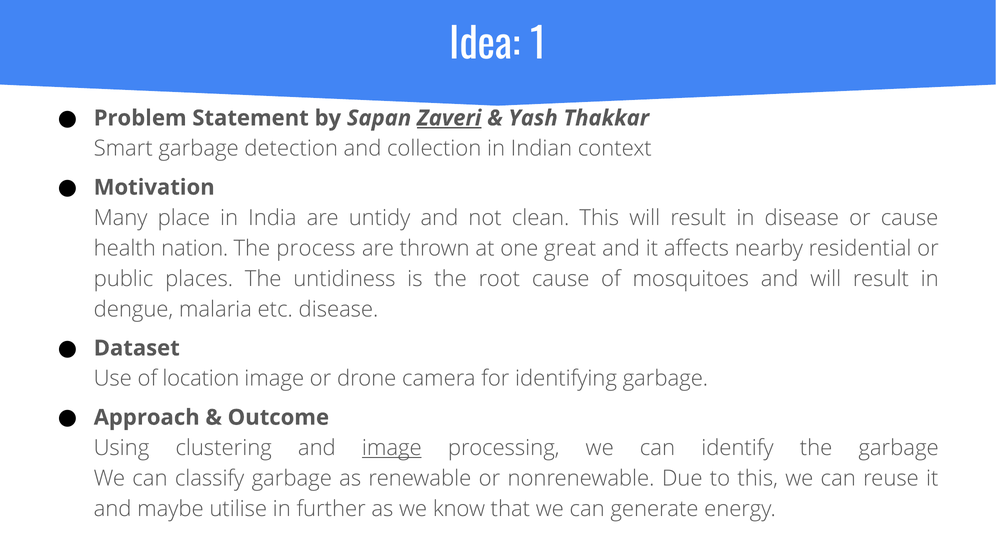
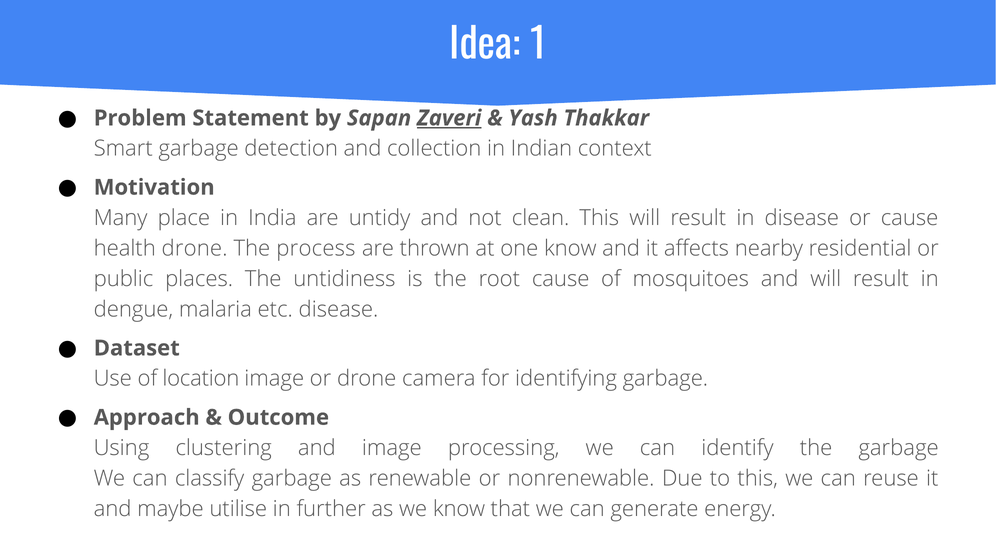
health nation: nation -> drone
one great: great -> know
image at (392, 448) underline: present -> none
